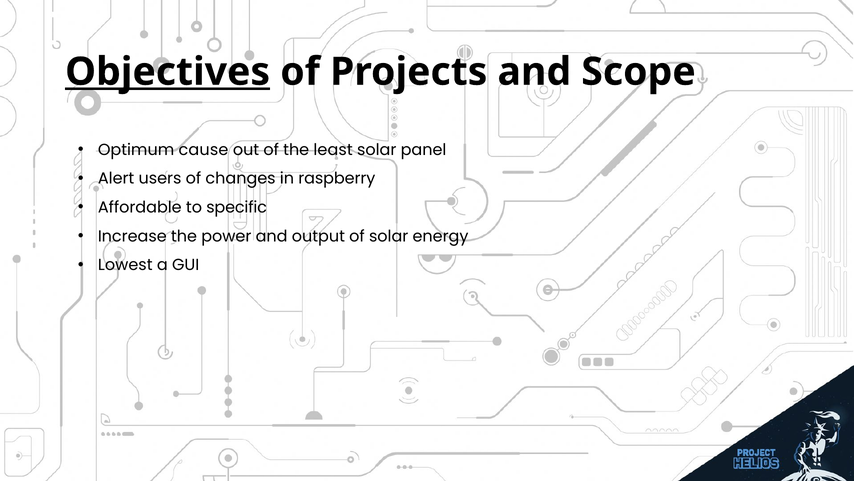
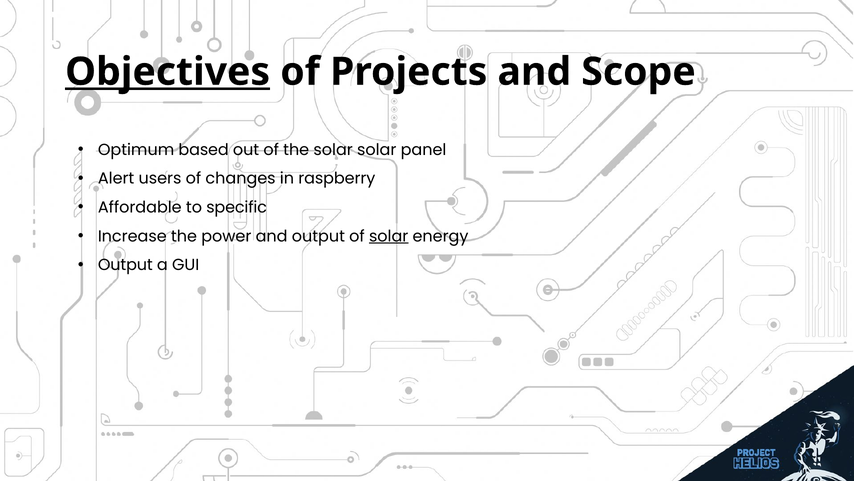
cause: cause -> based
the least: least -> solar
solar at (389, 236) underline: none -> present
Lowest at (125, 265): Lowest -> Output
